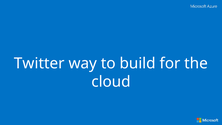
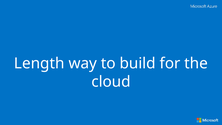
Twitter: Twitter -> Length
